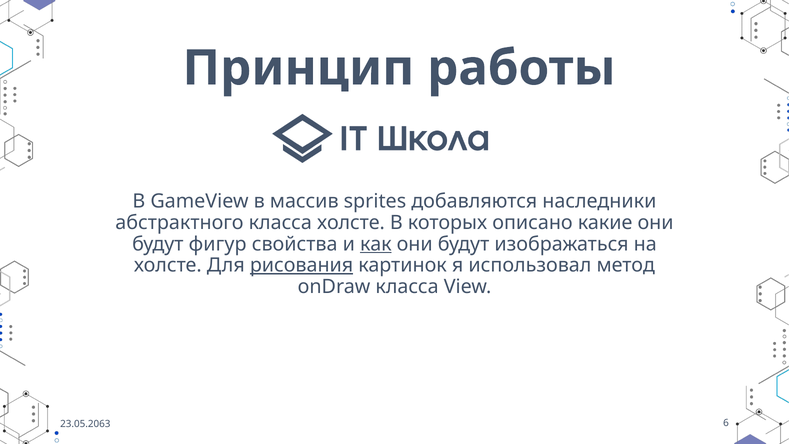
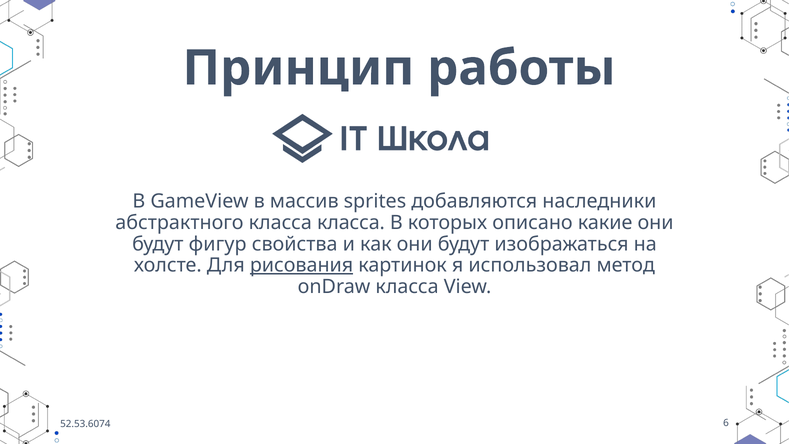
класса холсте: холсте -> класса
как underline: present -> none
23.05.2063: 23.05.2063 -> 52.53.6074
